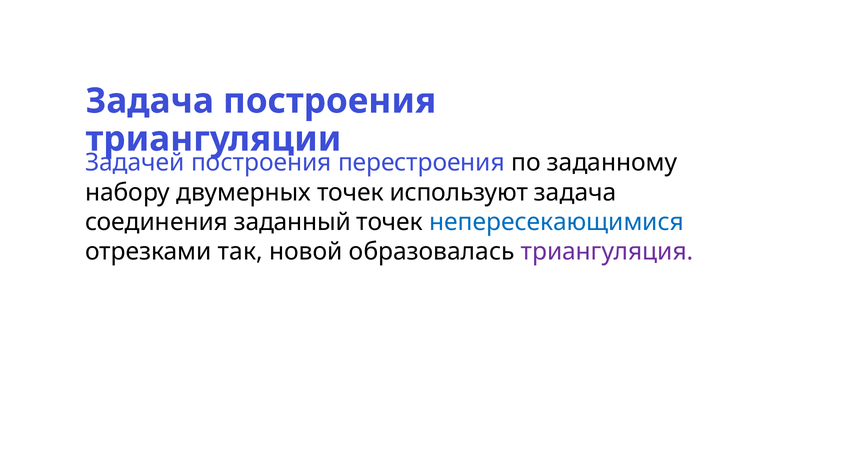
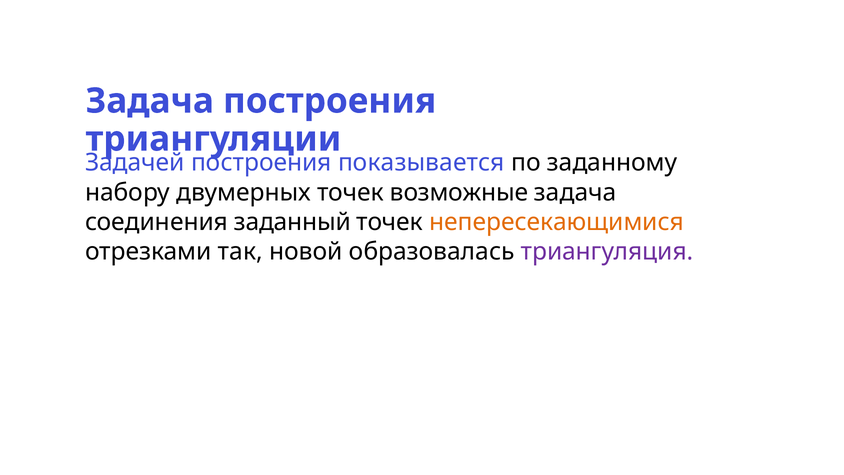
перестроения: перестроения -> показывается
используют: используют -> возможные
непересекающимися colour: blue -> orange
